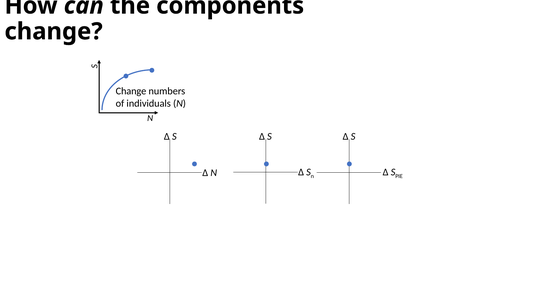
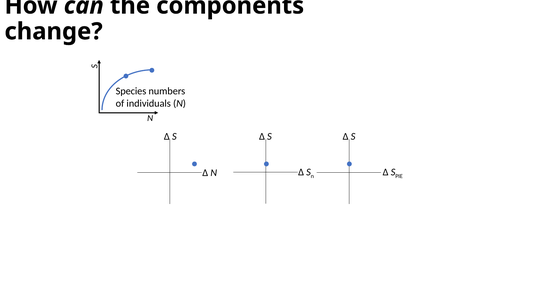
Change at (131, 91): Change -> Species
